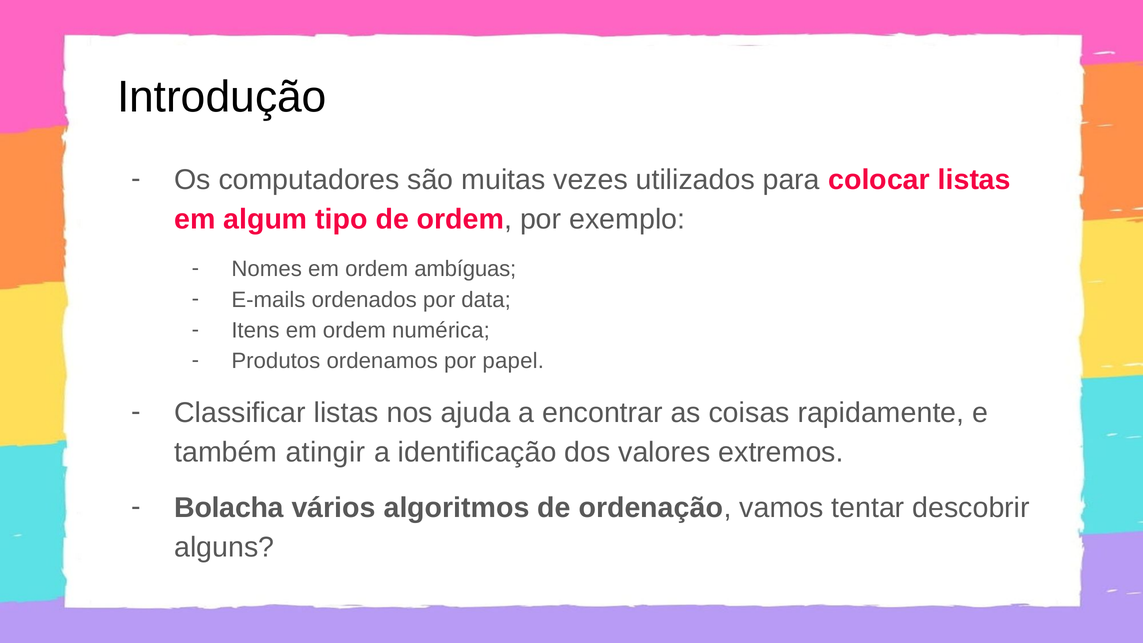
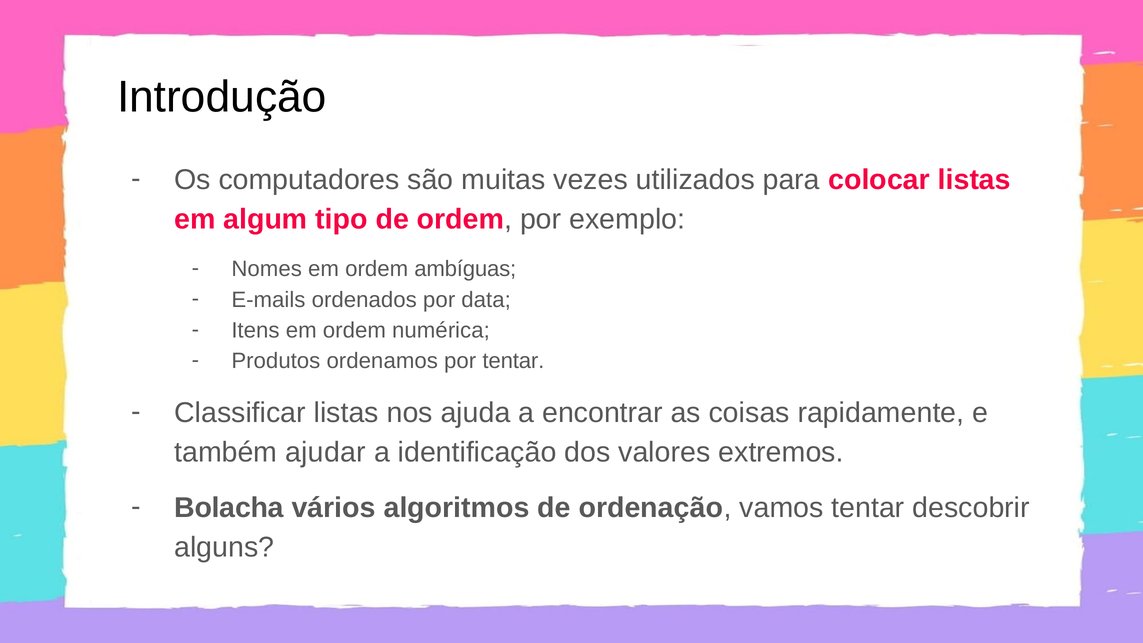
por papel: papel -> tentar
atingir: atingir -> ajudar
